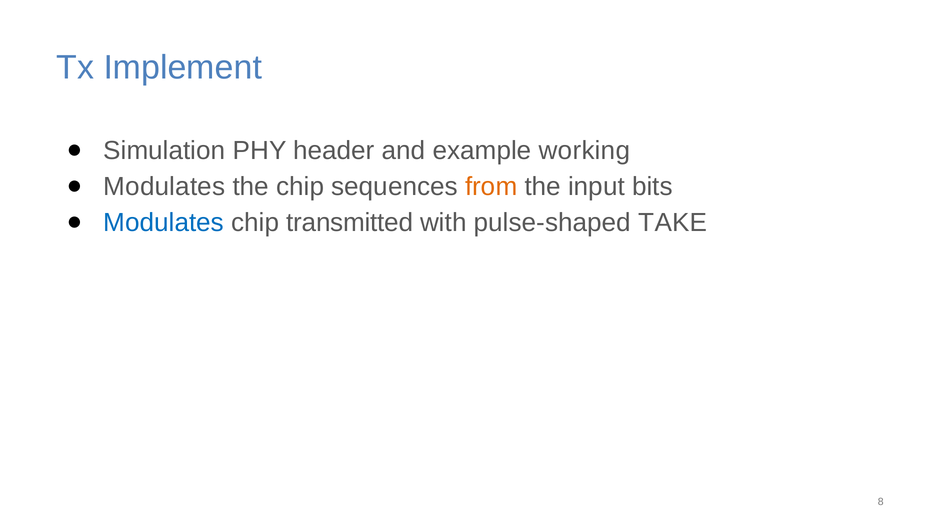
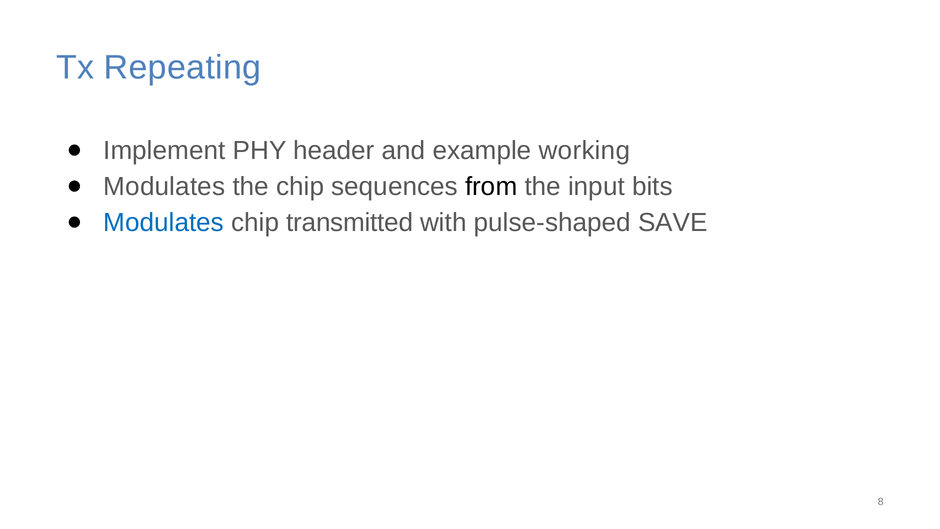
Implement: Implement -> Repeating
Simulation: Simulation -> Implement
from colour: orange -> black
TAKE: TAKE -> SAVE
